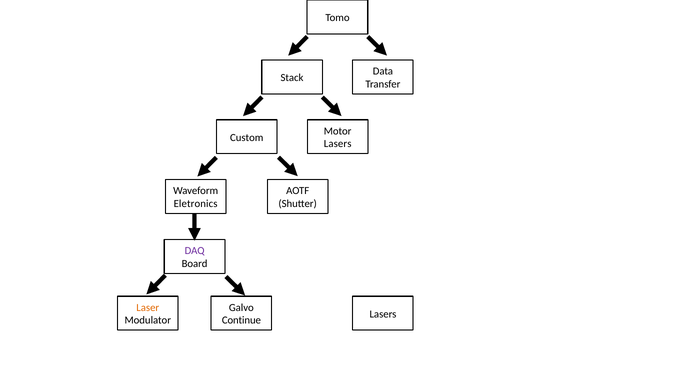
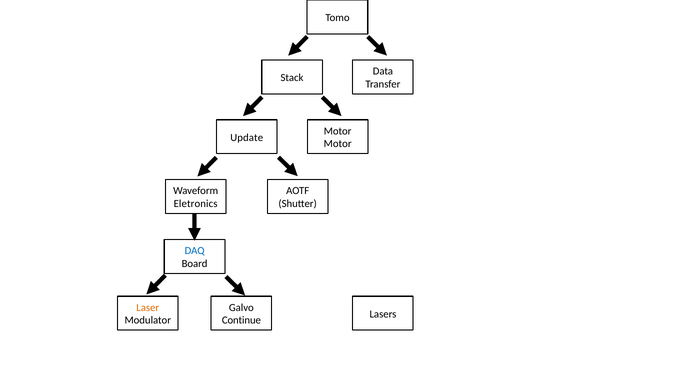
Custom: Custom -> Update
Lasers at (338, 144): Lasers -> Motor
DAQ colour: purple -> blue
